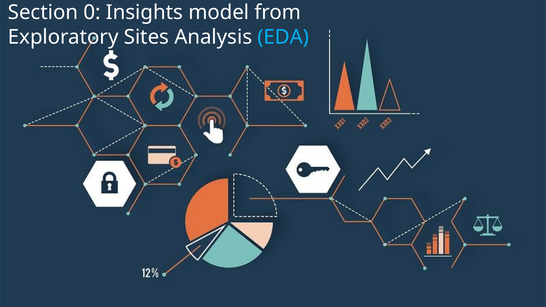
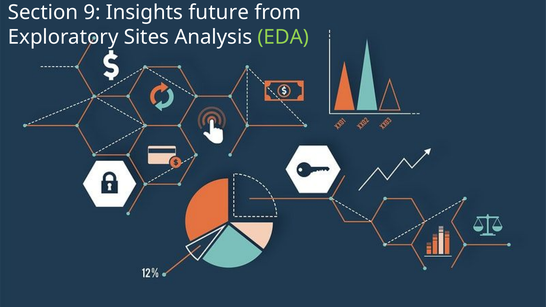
0: 0 -> 9
model: model -> future
EDA colour: light blue -> light green
